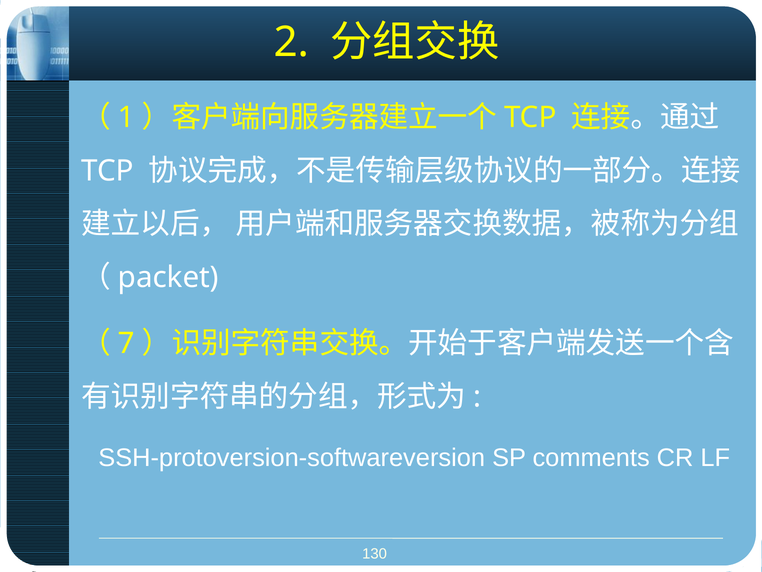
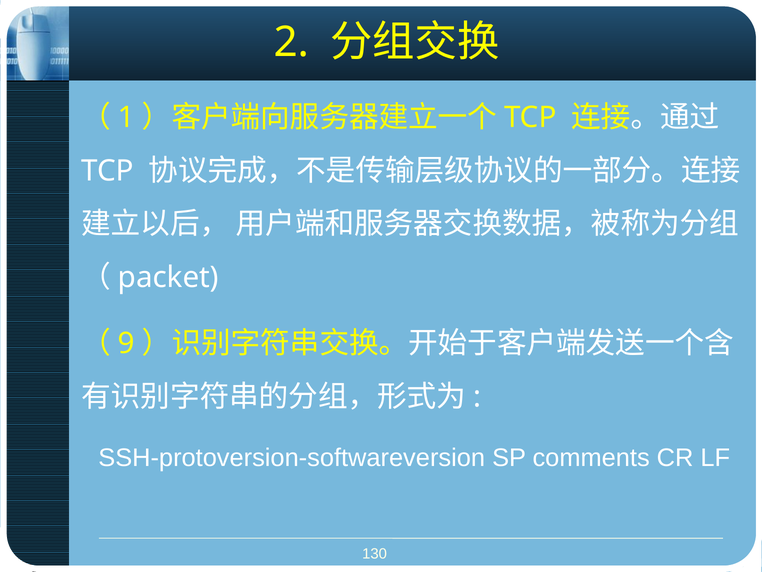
7: 7 -> 9
